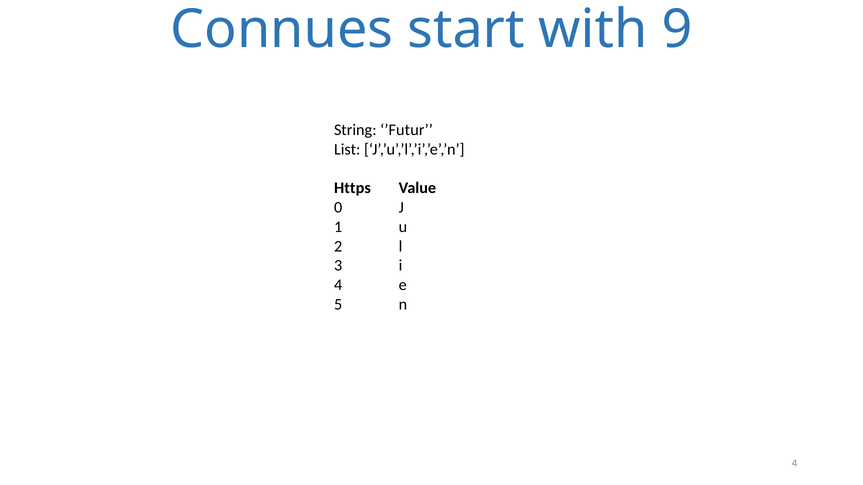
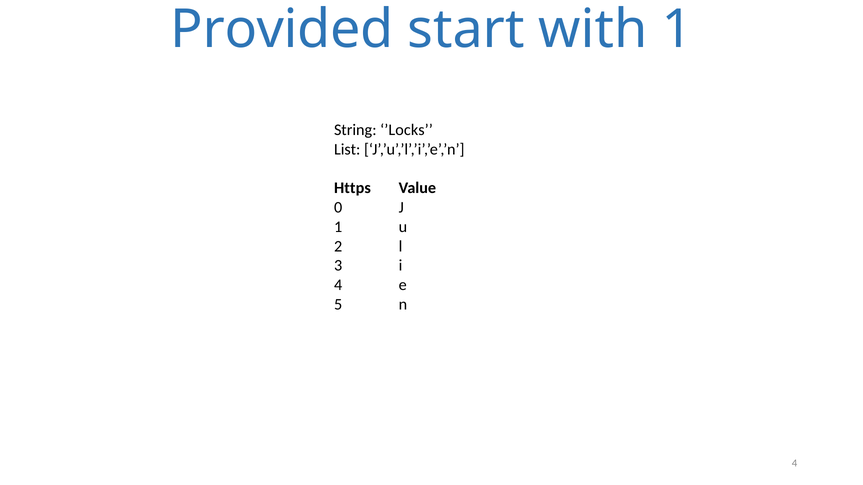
Connues: Connues -> Provided
with 9: 9 -> 1
’Futur: ’Futur -> ’Locks
